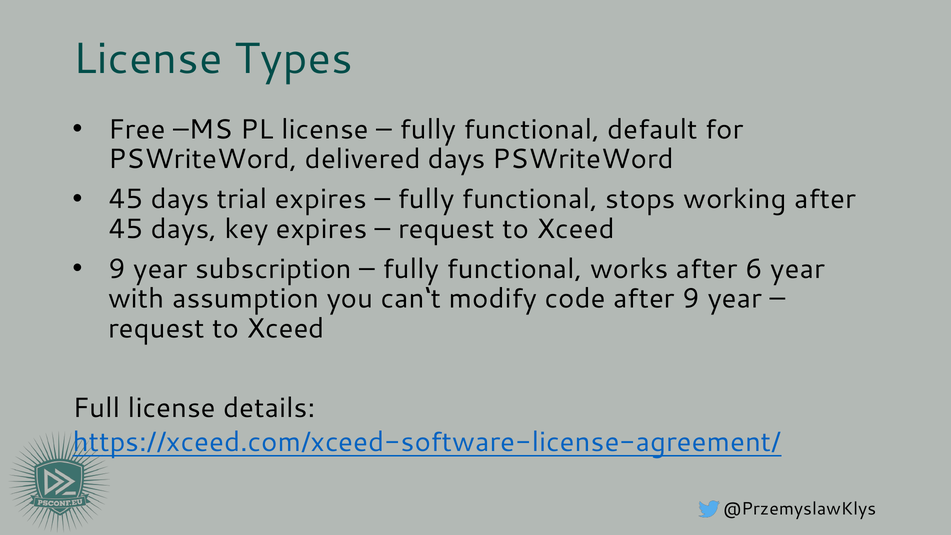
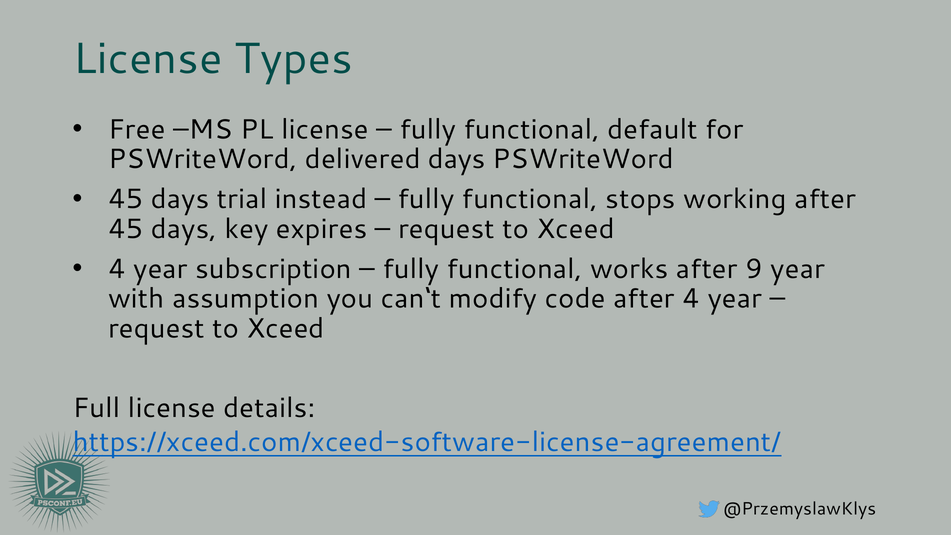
trial expires: expires -> instead
9 at (117, 269): 9 -> 4
6: 6 -> 9
after 9: 9 -> 4
